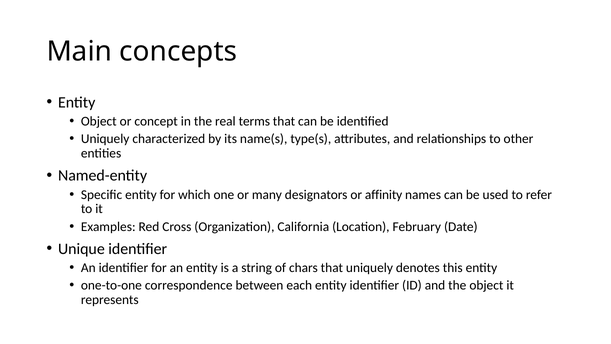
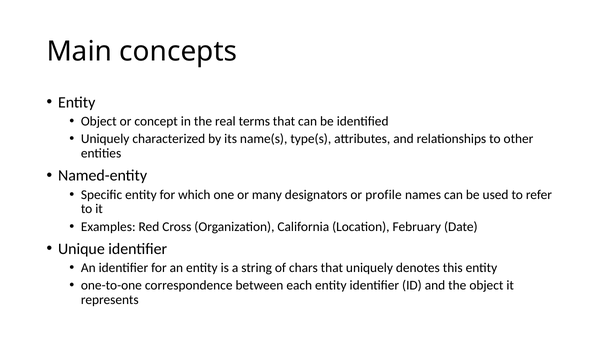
affinity: affinity -> profile
